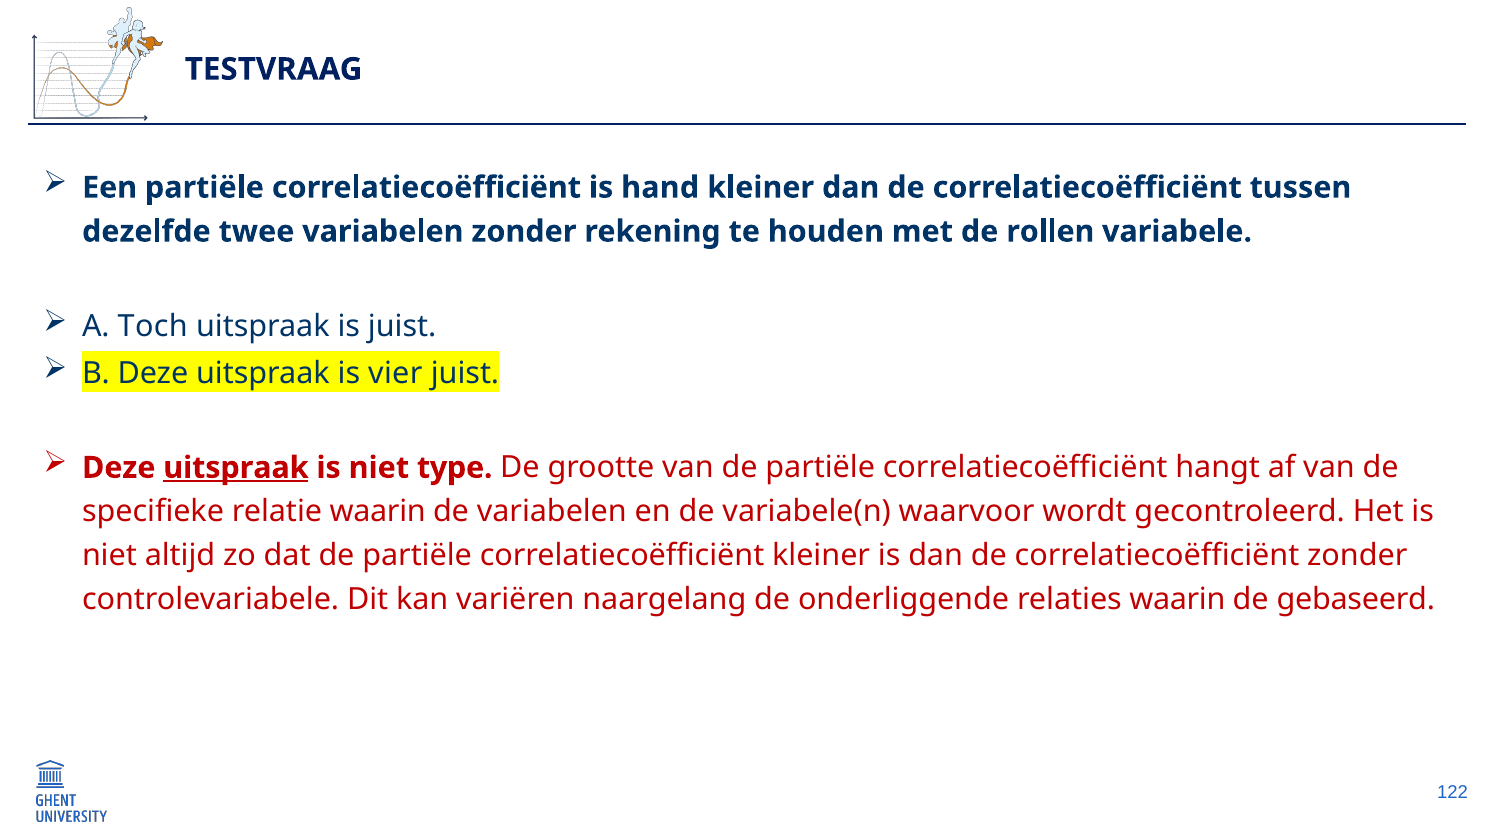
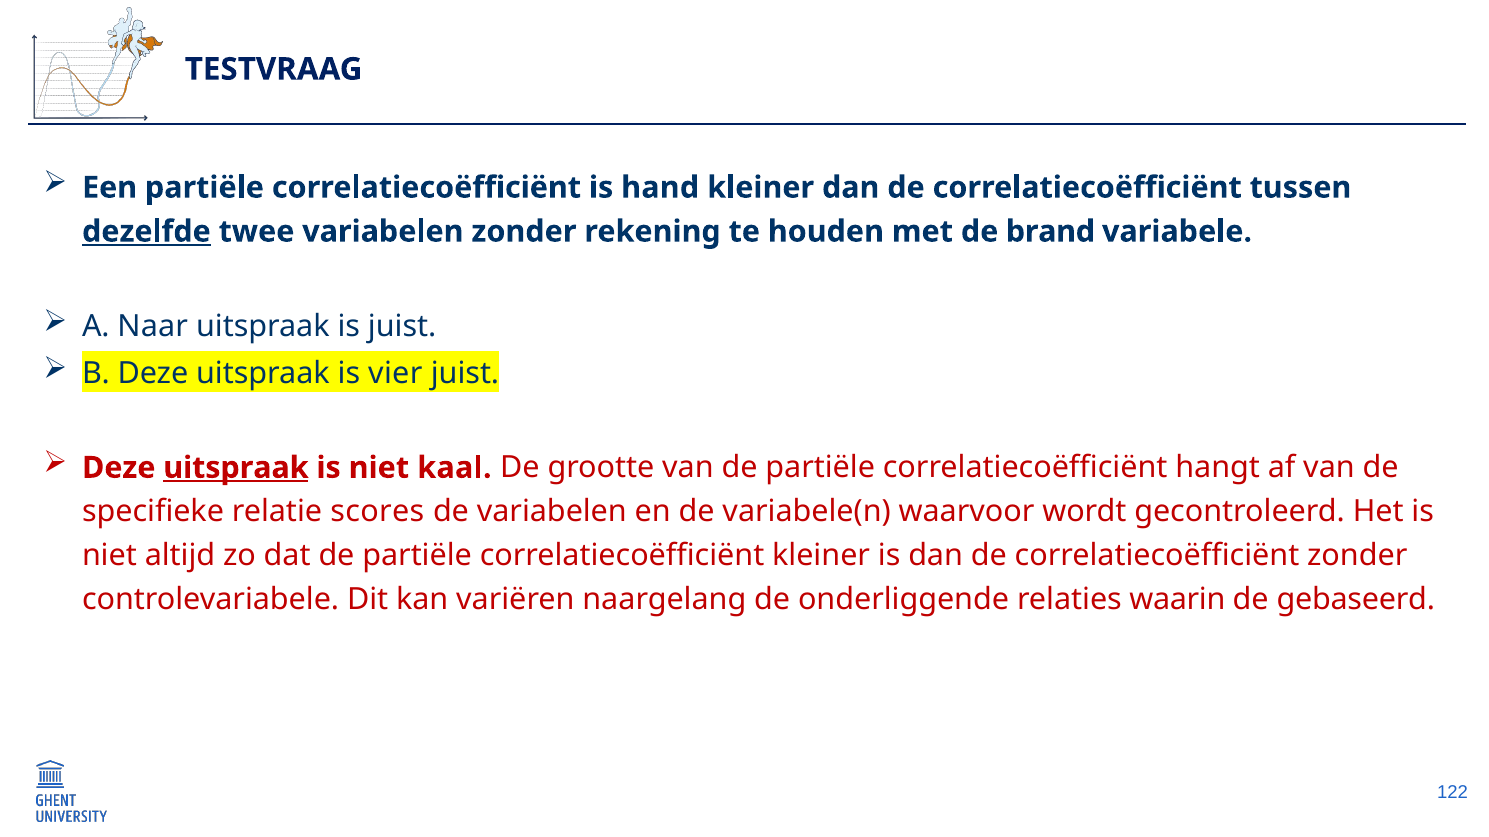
dezelfde underline: none -> present
rollen: rollen -> brand
Toch: Toch -> Naar
type: type -> kaal
relatie waarin: waarin -> scores
